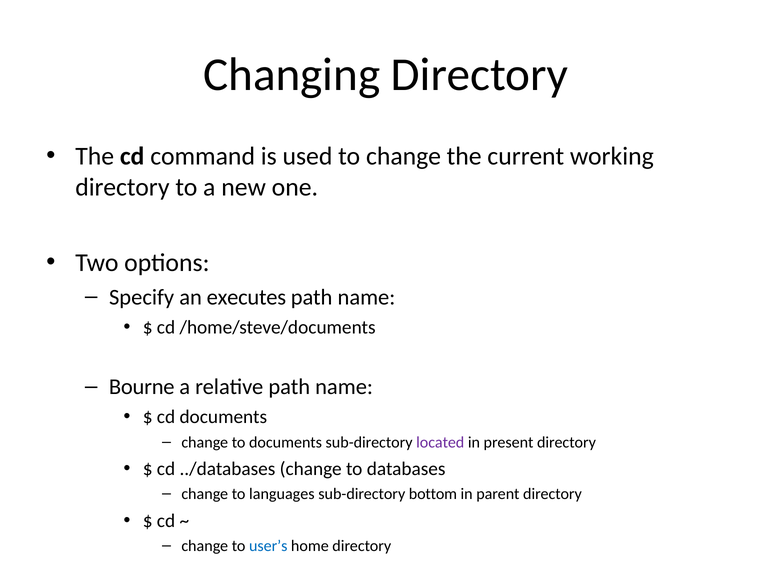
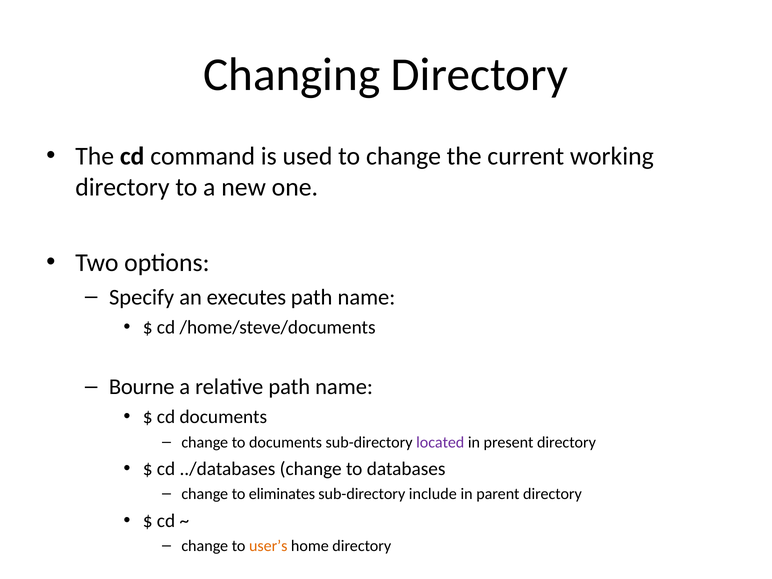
languages: languages -> eliminates
bottom: bottom -> include
user’s colour: blue -> orange
